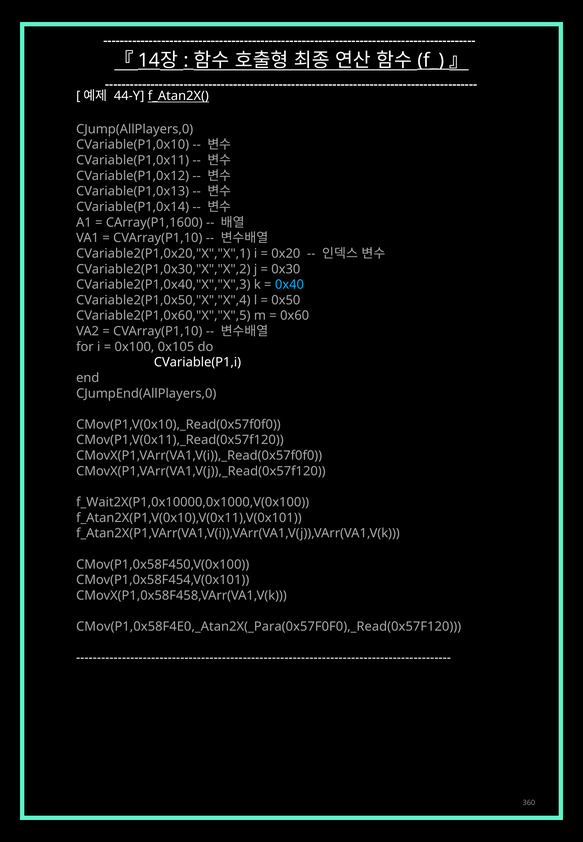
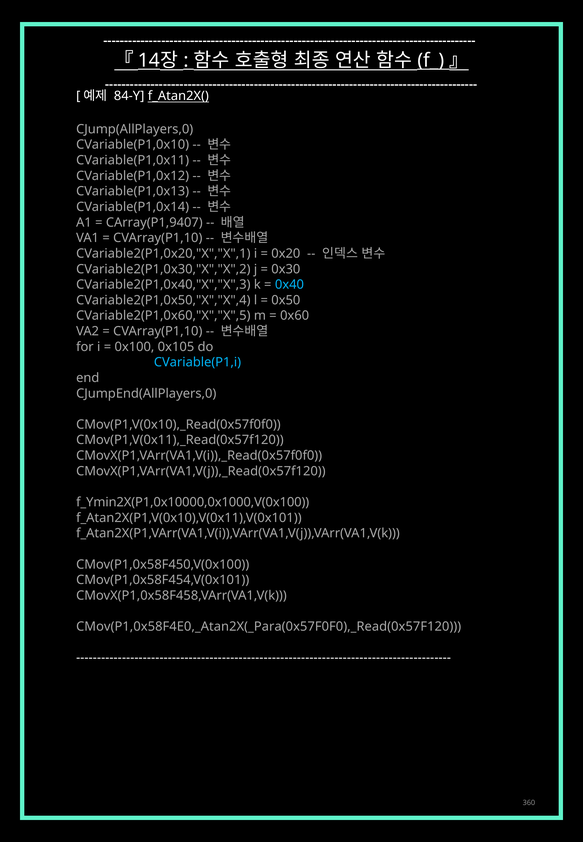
44-Y: 44-Y -> 84-Y
CArray(P1,1600: CArray(P1,1600 -> CArray(P1,9407
CVariable(P1,i colour: white -> light blue
f_Wait2X(P1,0x10000,0x1000,V(0x100: f_Wait2X(P1,0x10000,0x1000,V(0x100 -> f_Ymin2X(P1,0x10000,0x1000,V(0x100
